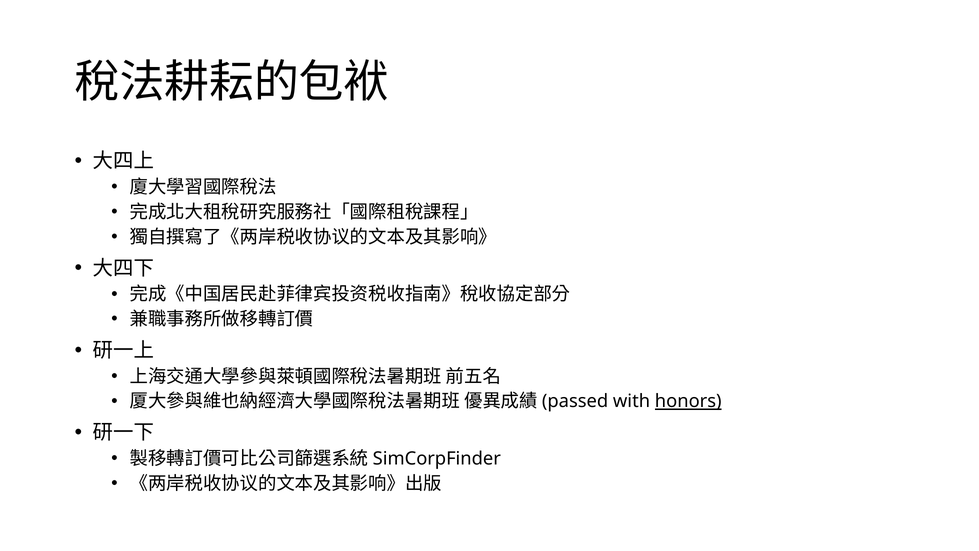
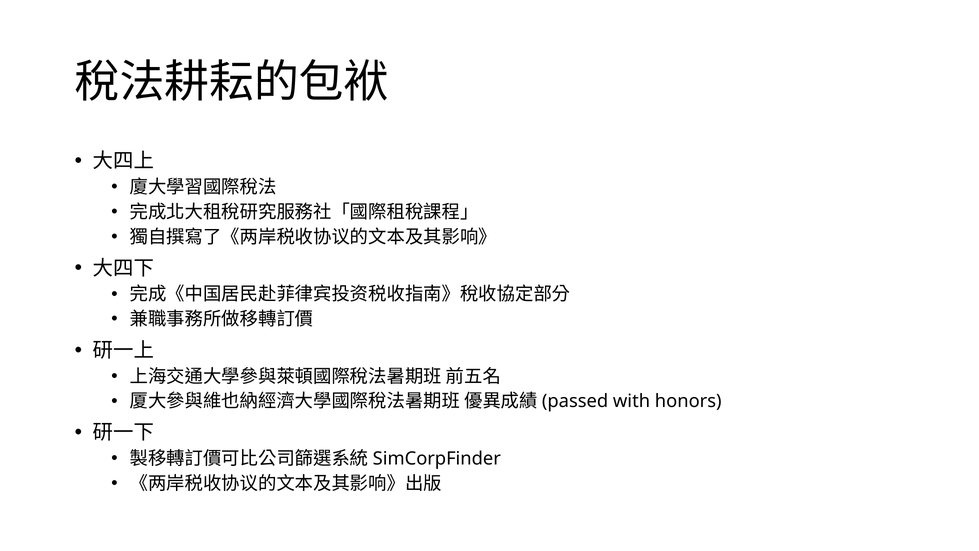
honors underline: present -> none
